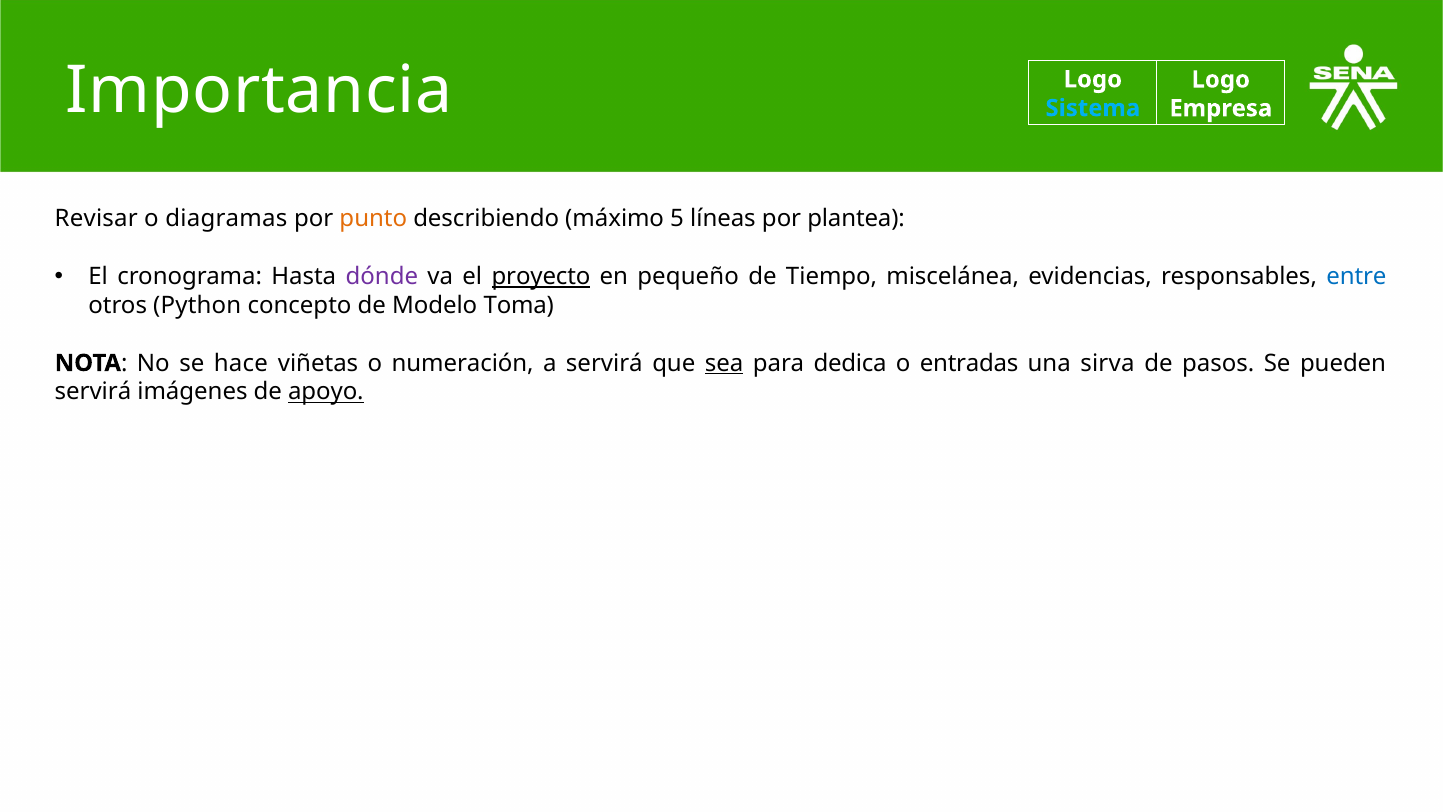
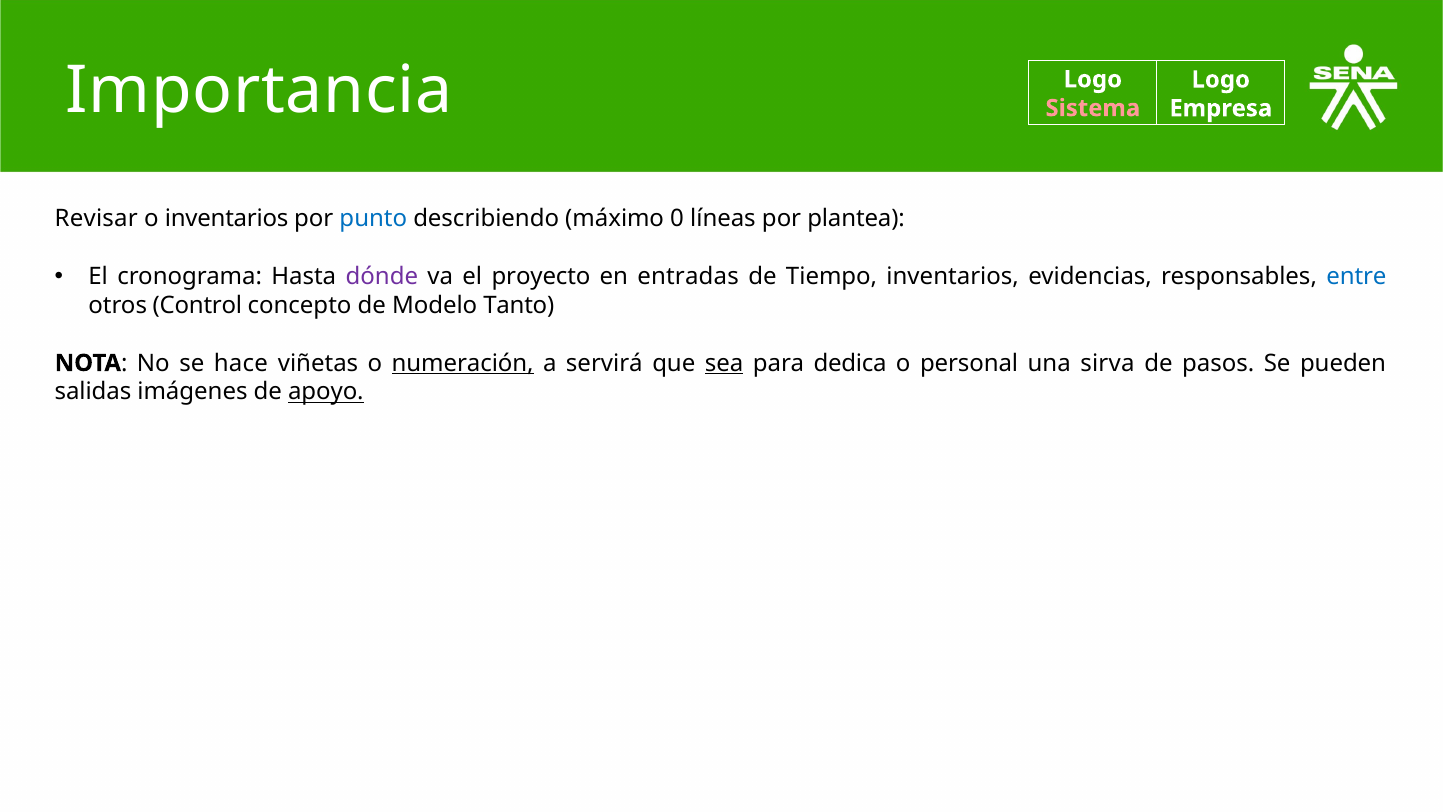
Sistema colour: light blue -> pink
o diagramas: diagramas -> inventarios
punto colour: orange -> blue
5: 5 -> 0
proyecto underline: present -> none
pequeño: pequeño -> entradas
Tiempo miscelánea: miscelánea -> inventarios
Python: Python -> Control
Toma: Toma -> Tanto
numeración underline: none -> present
entradas: entradas -> personal
servirá at (93, 392): servirá -> salidas
